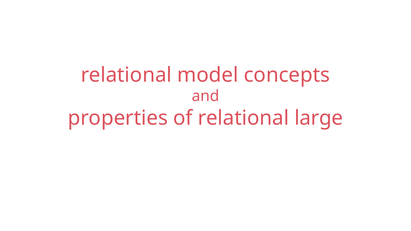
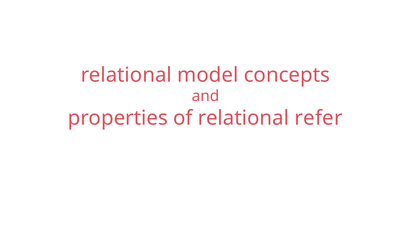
large: large -> refer
